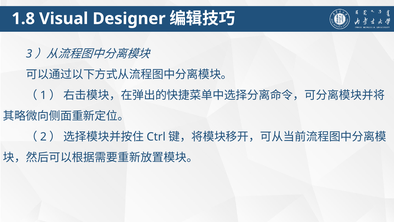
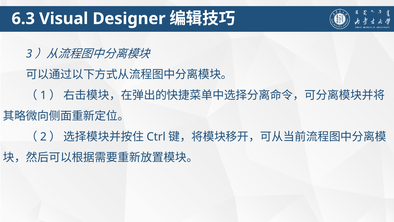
1.8: 1.8 -> 6.3
